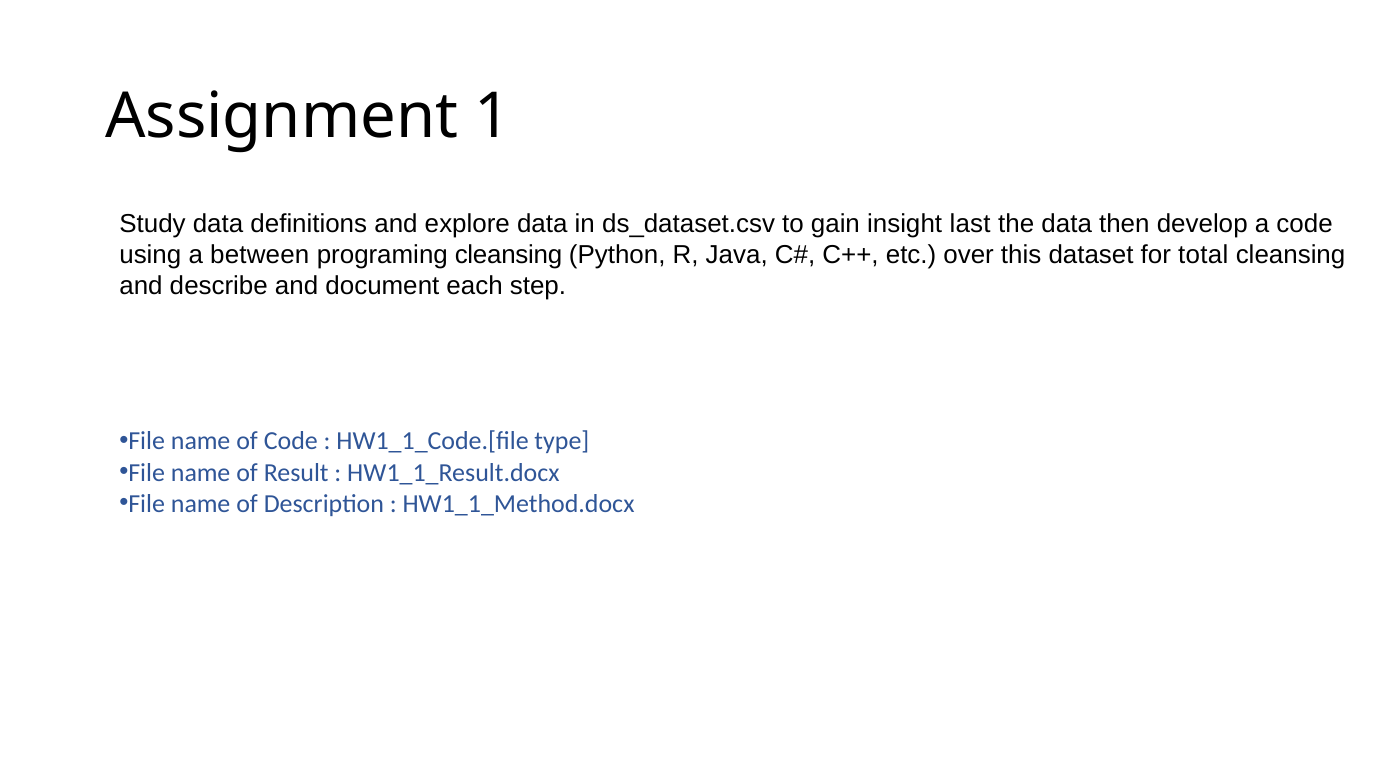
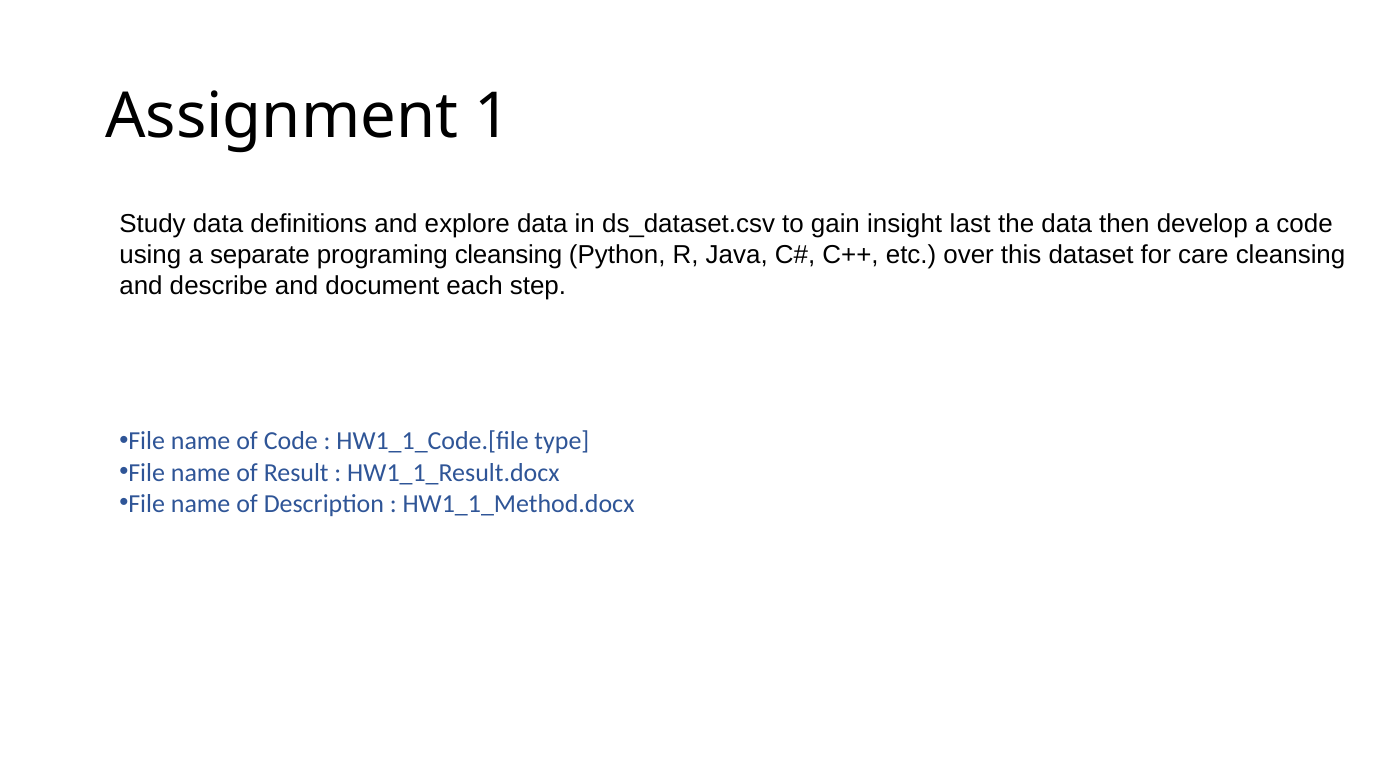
between: between -> separate
total: total -> care
